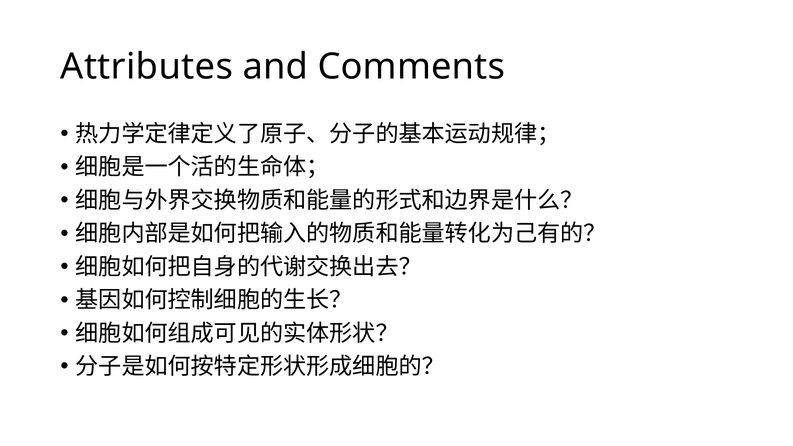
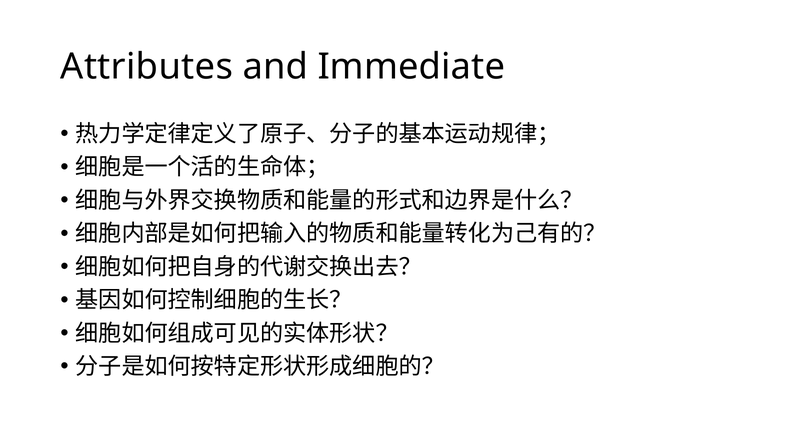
Comments: Comments -> Immediate
